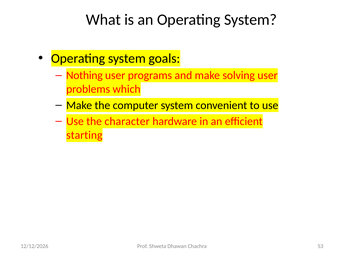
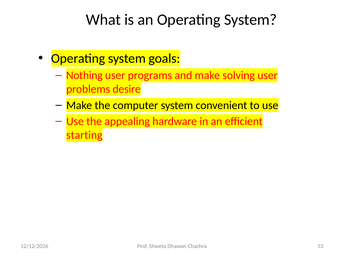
which: which -> desire
character: character -> appealing
